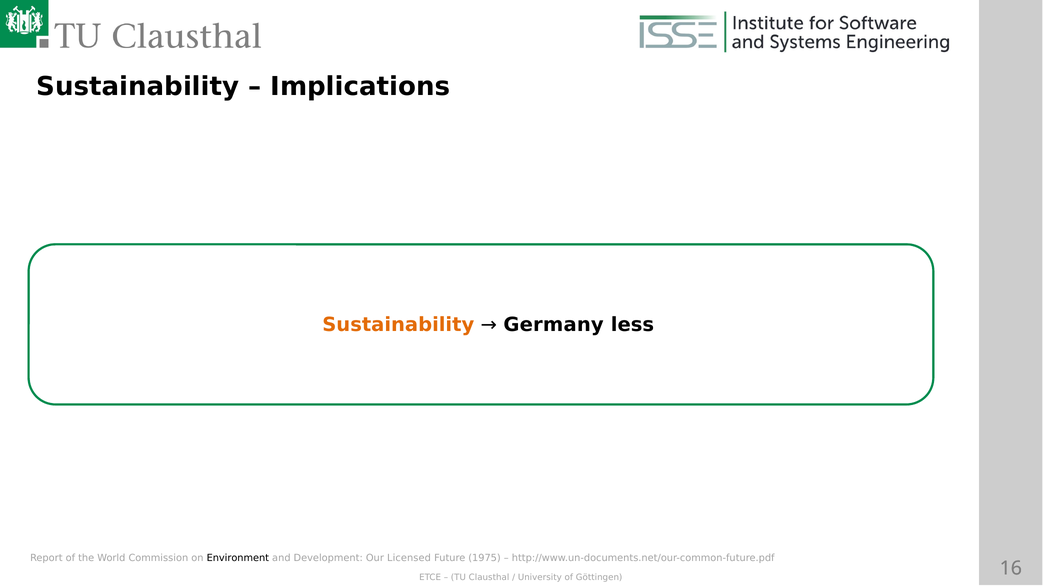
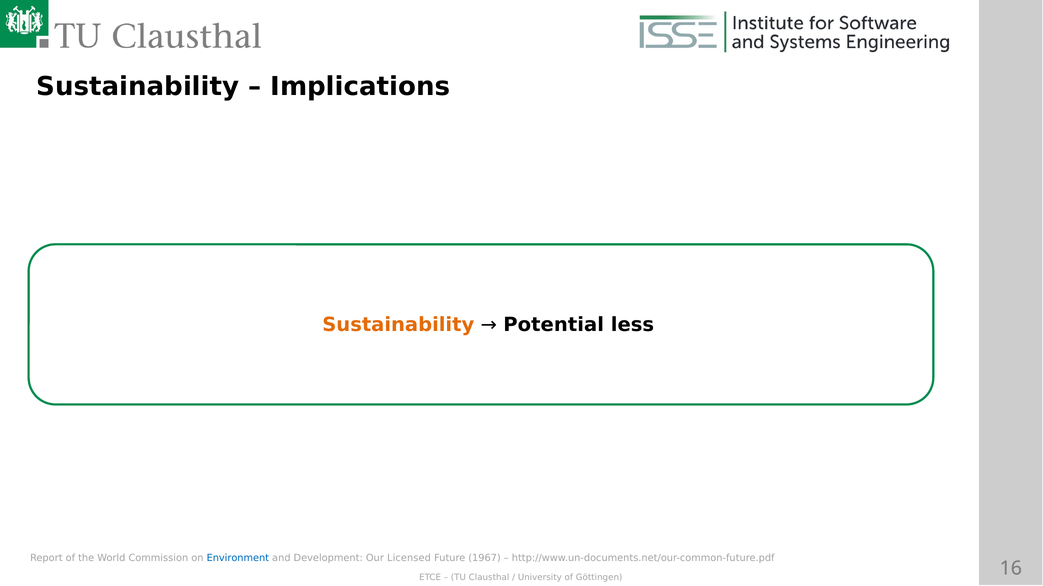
Germany: Germany -> Potential
Environment colour: black -> blue
1975: 1975 -> 1967
